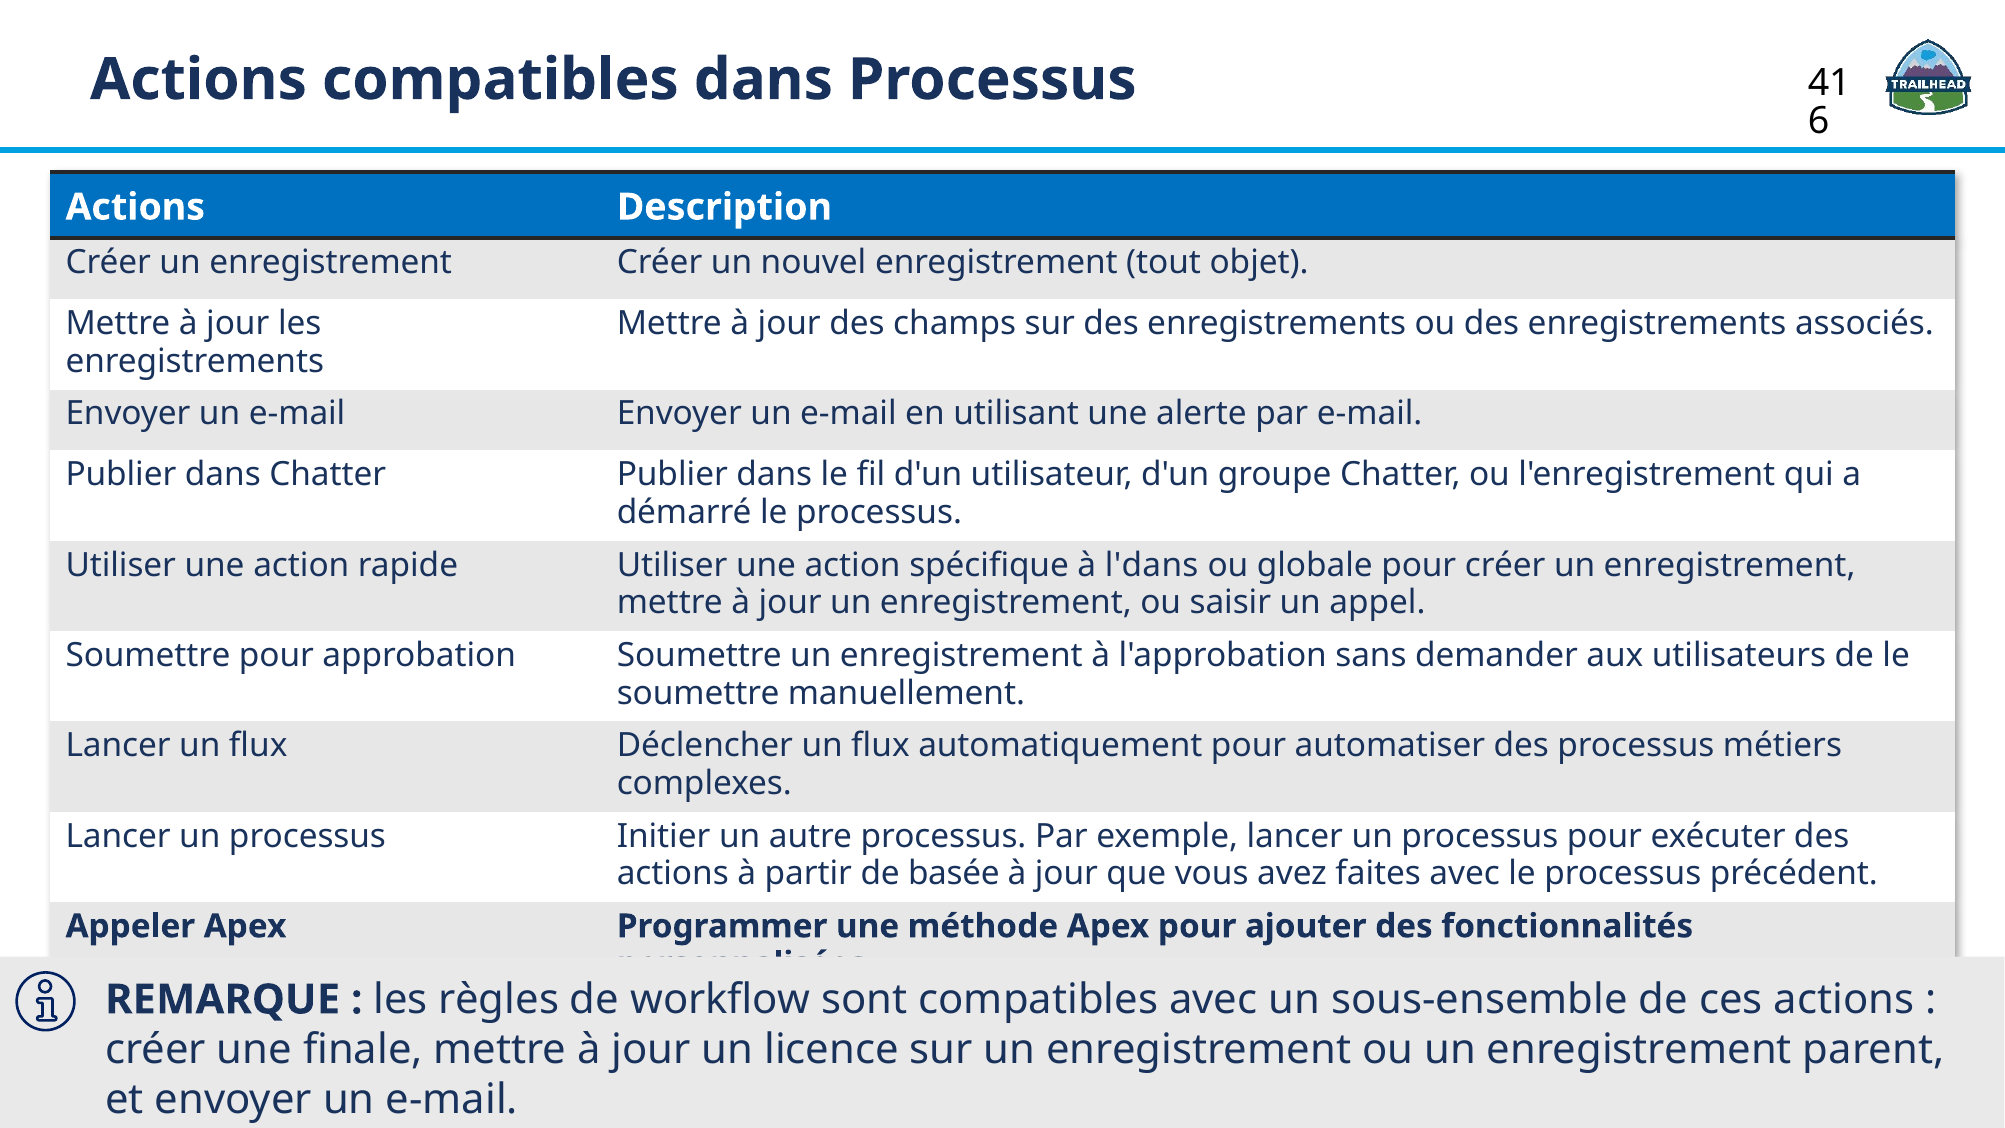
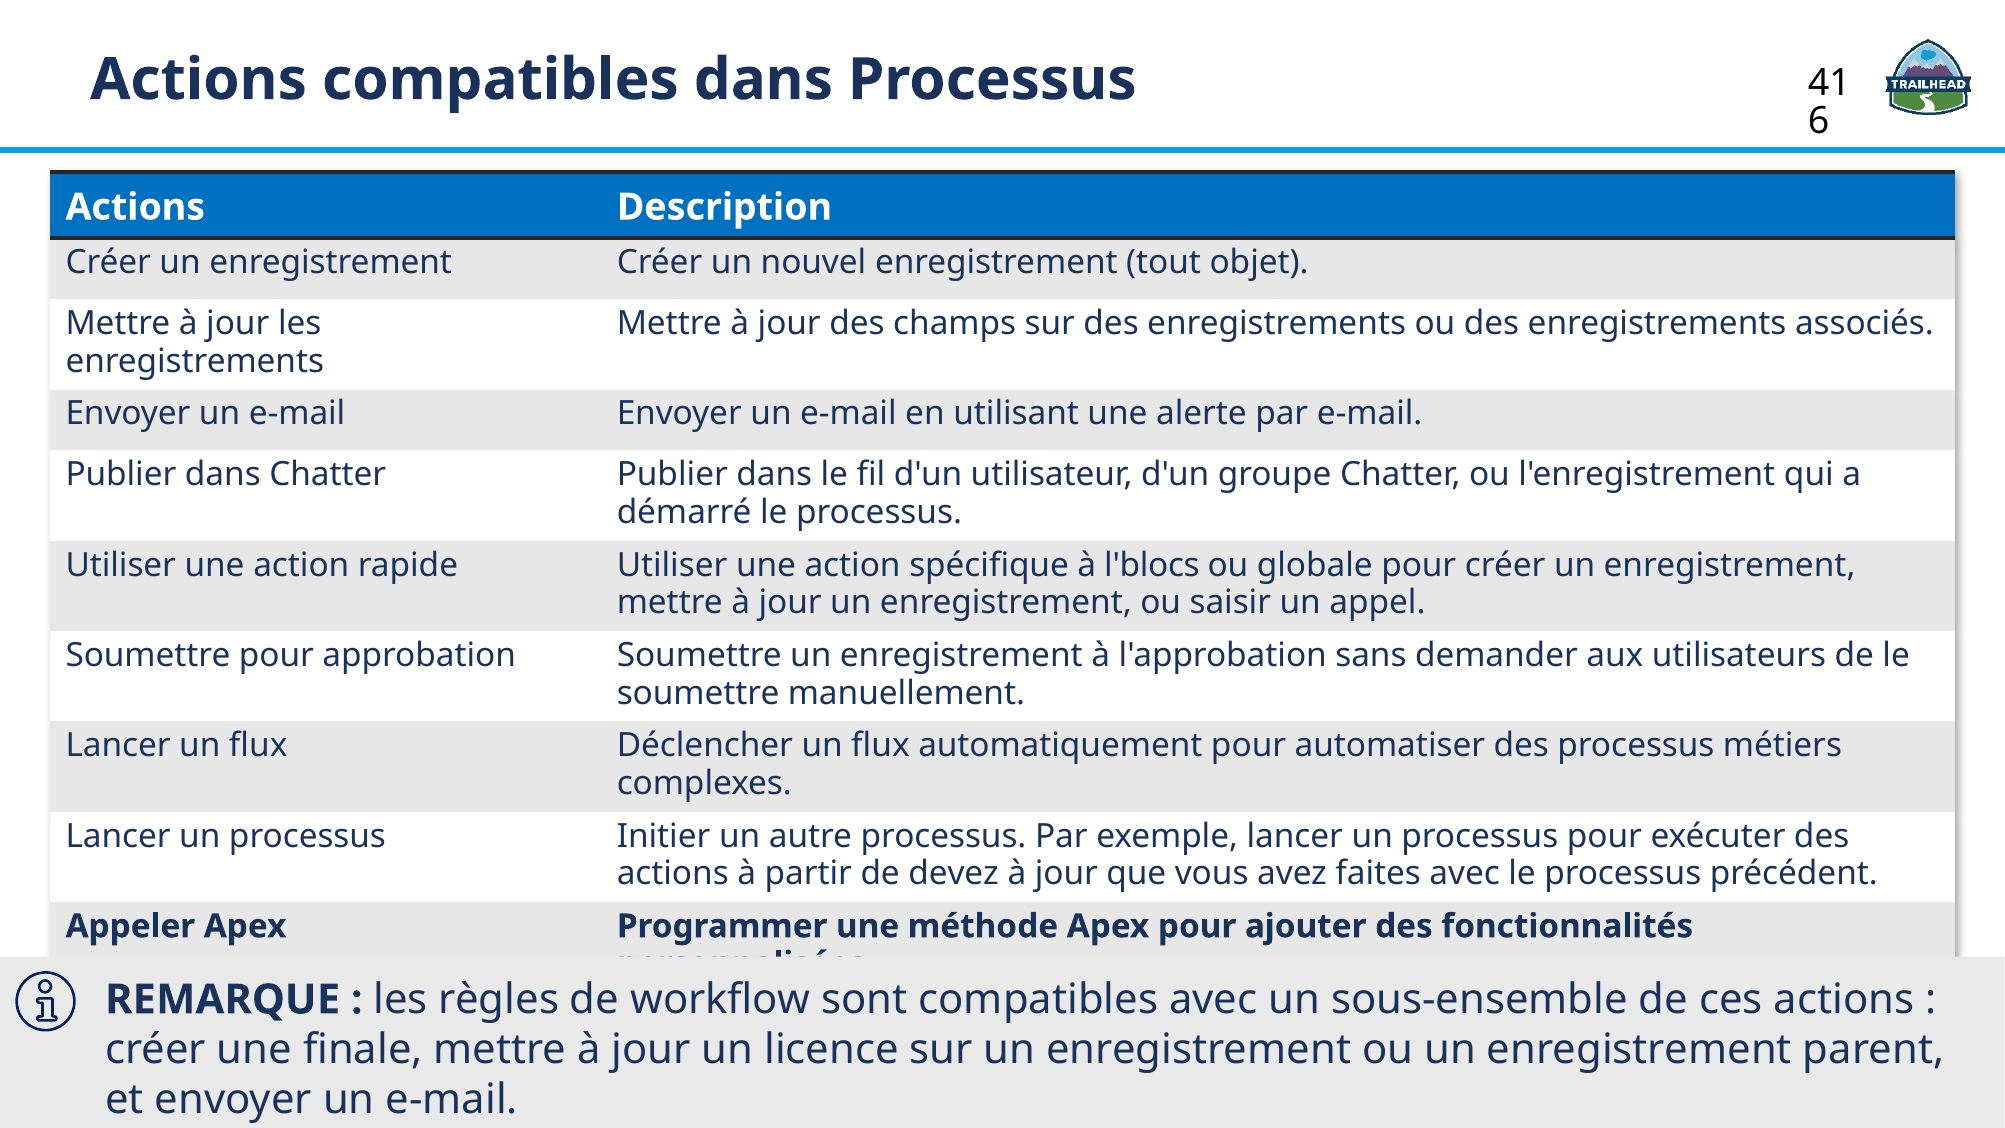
l'dans: l'dans -> l'blocs
basée: basée -> devez
